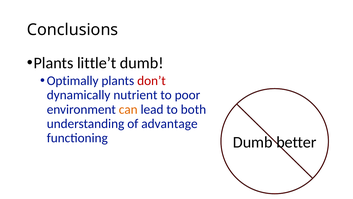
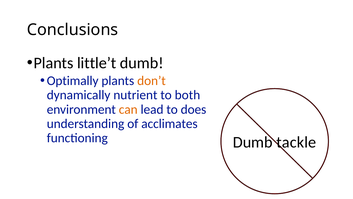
don’t colour: red -> orange
poor: poor -> both
both: both -> does
advantage: advantage -> acclimates
better: better -> tackle
